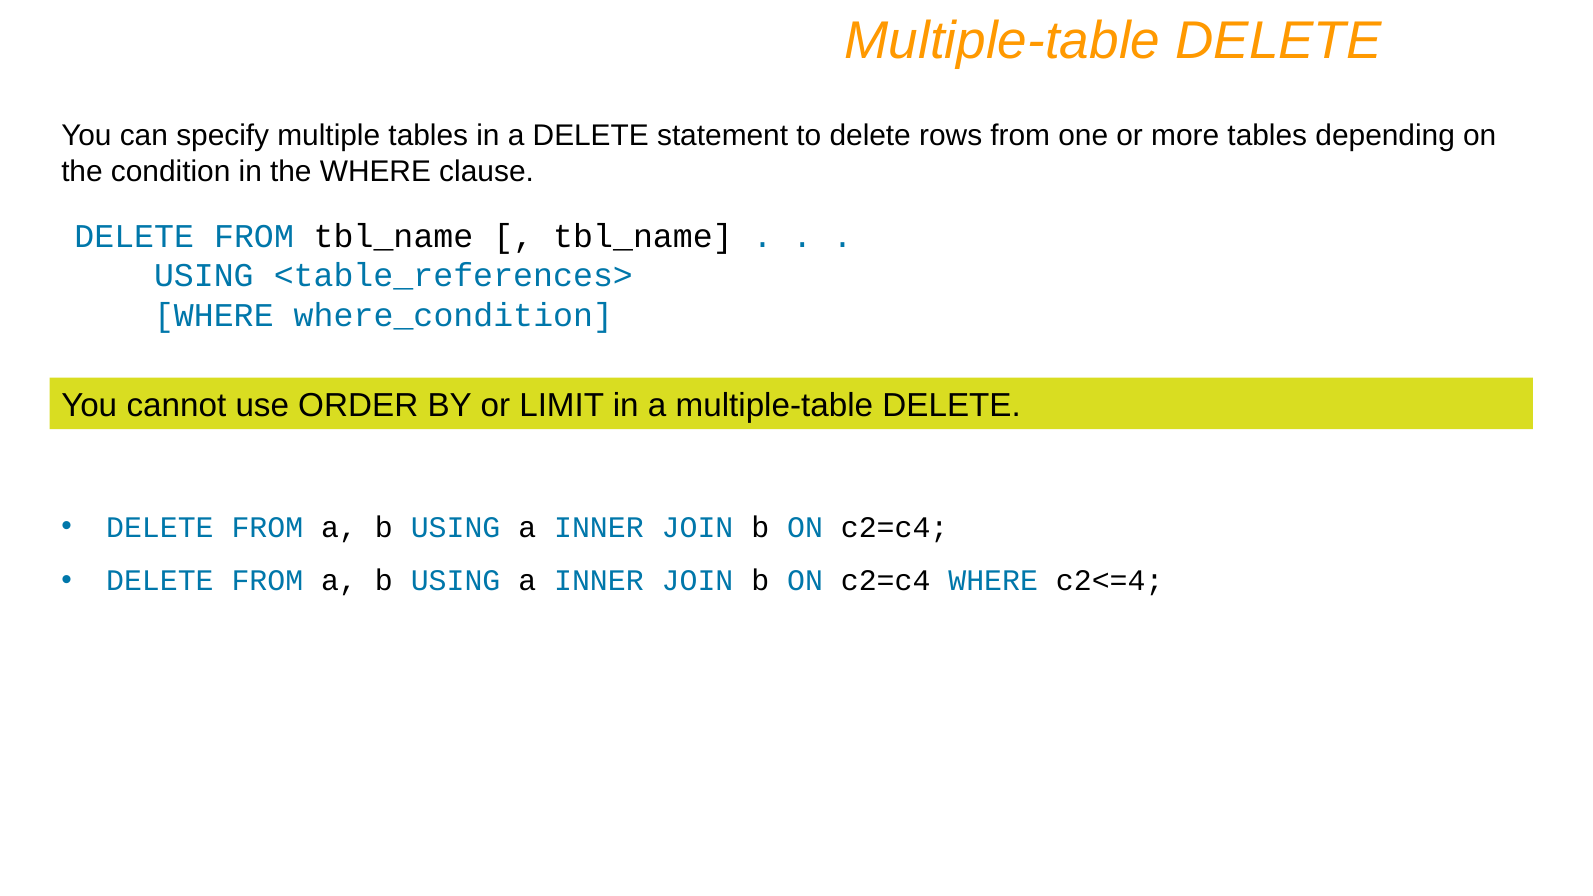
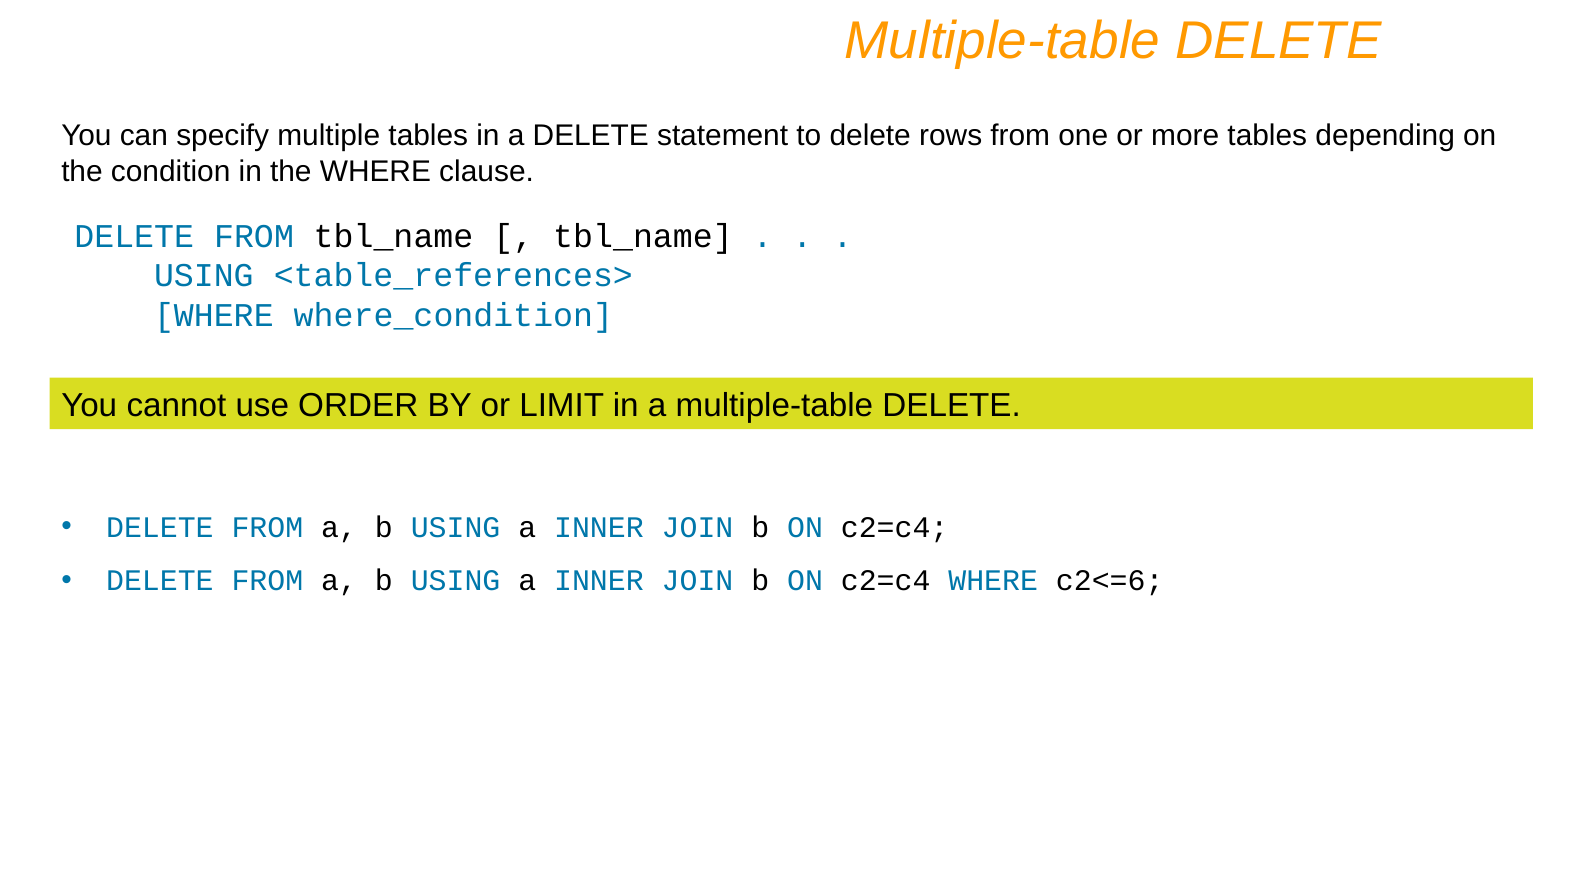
c2<=4: c2<=4 -> c2<=6
